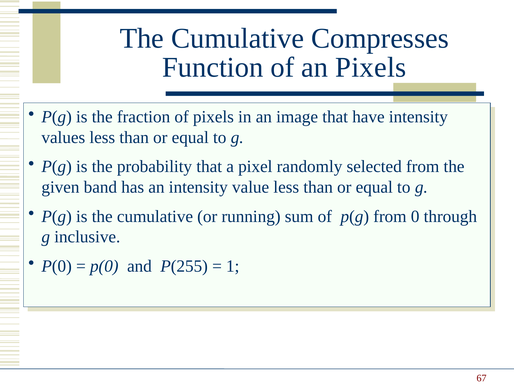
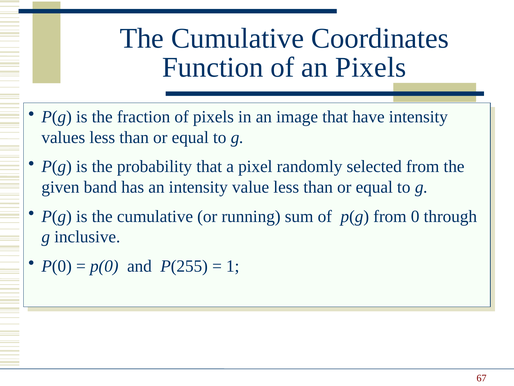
Compresses: Compresses -> Coordinates
